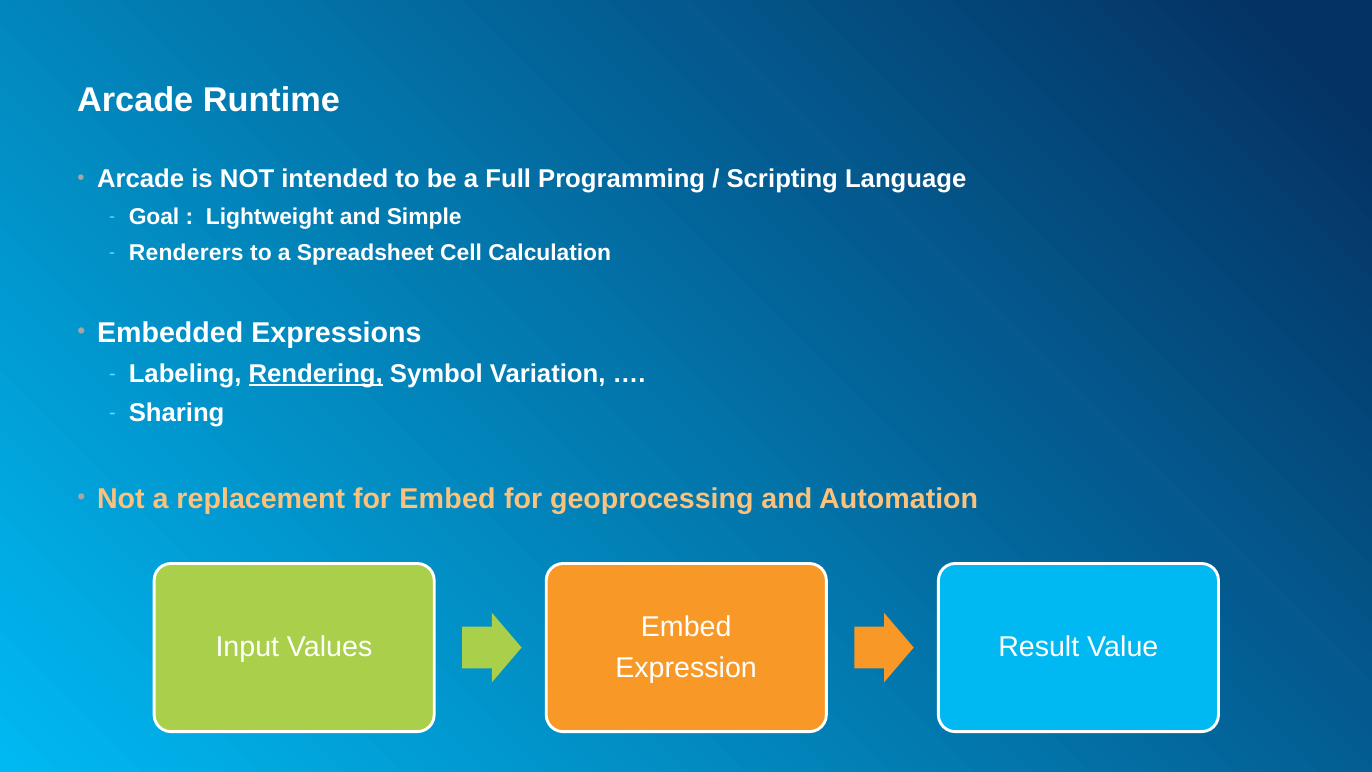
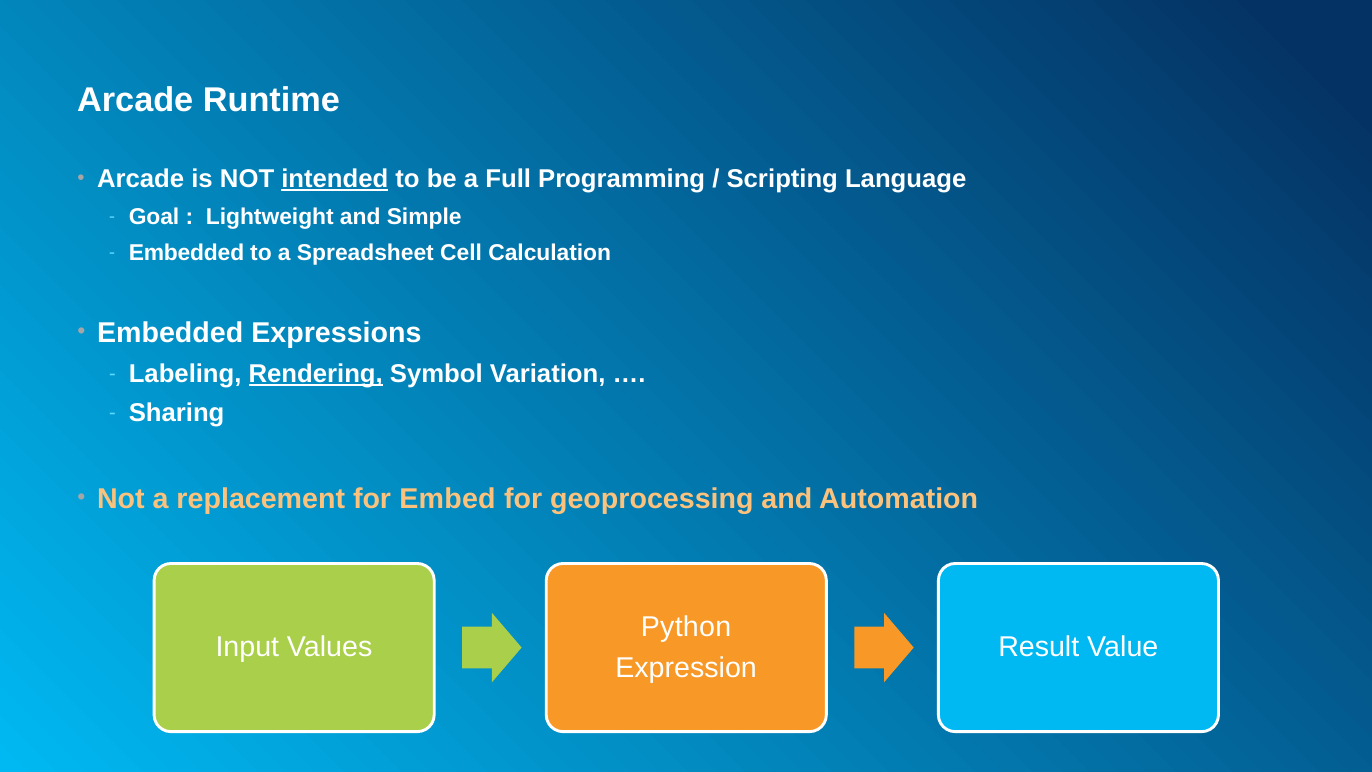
intended underline: none -> present
Renderers at (186, 253): Renderers -> Embedded
Embed at (686, 627): Embed -> Python
